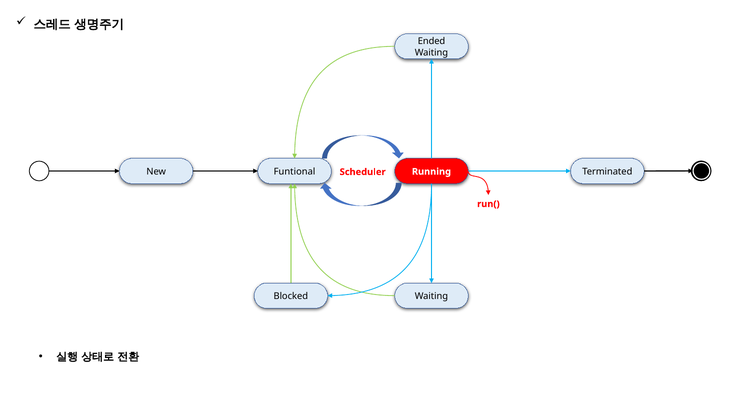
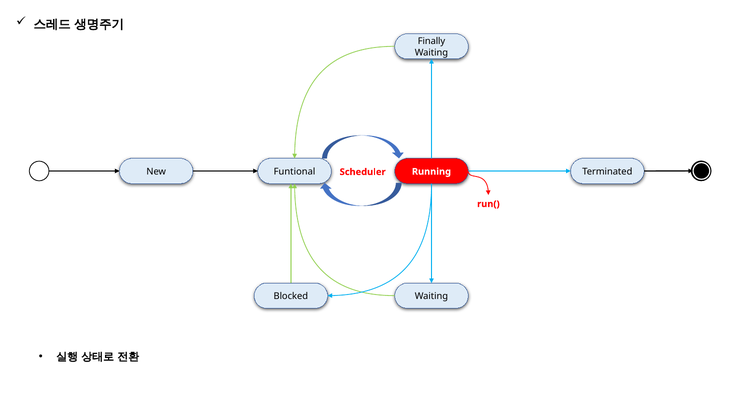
Ended: Ended -> Finally
